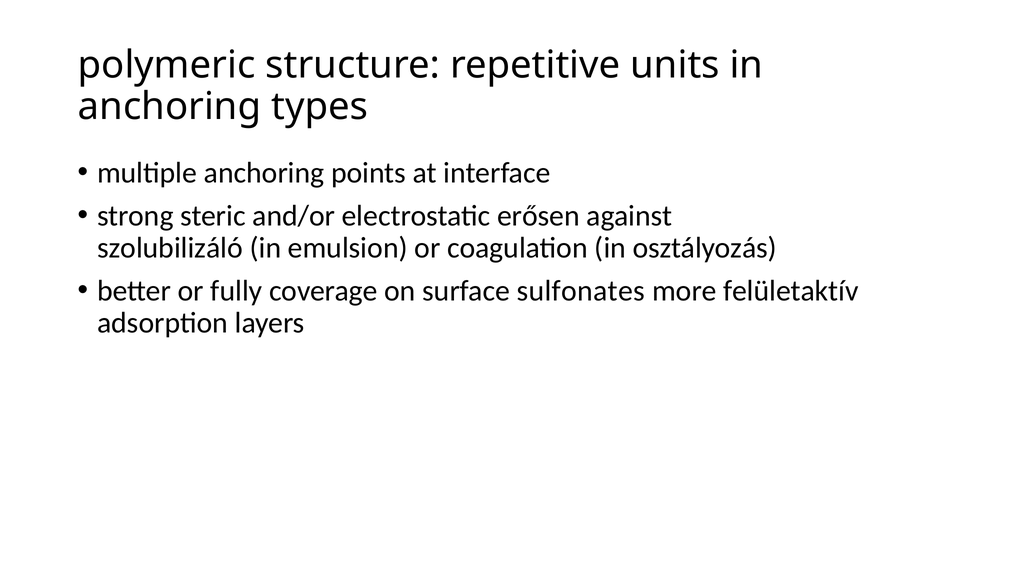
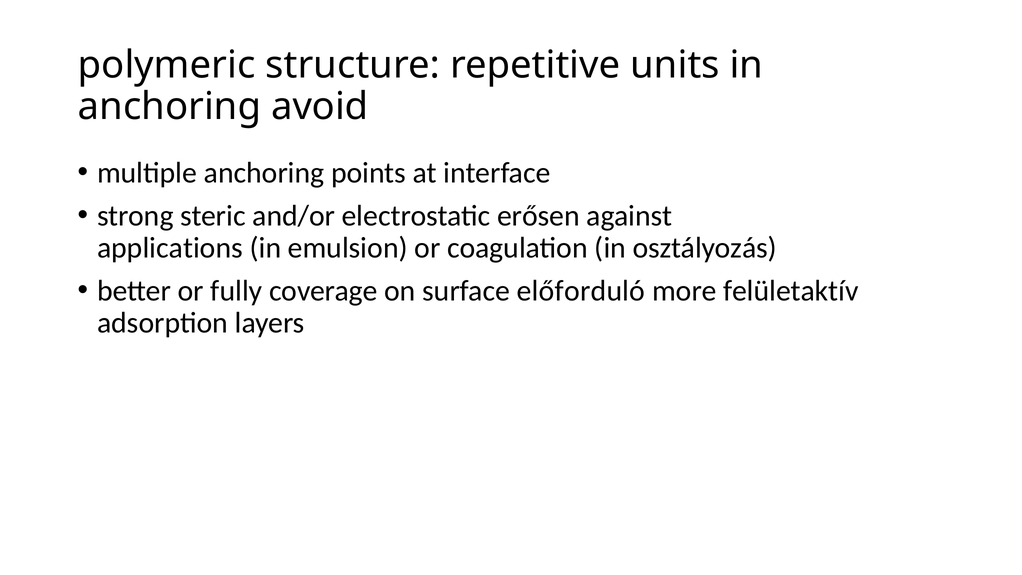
types: types -> avoid
szolubilizáló: szolubilizáló -> applications
sulfonates: sulfonates -> előforduló
